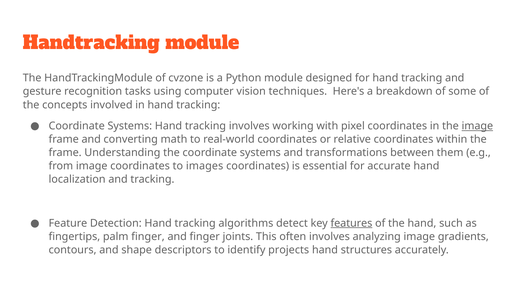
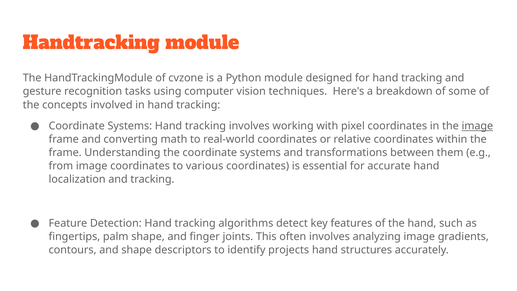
images: images -> various
features underline: present -> none
palm finger: finger -> shape
